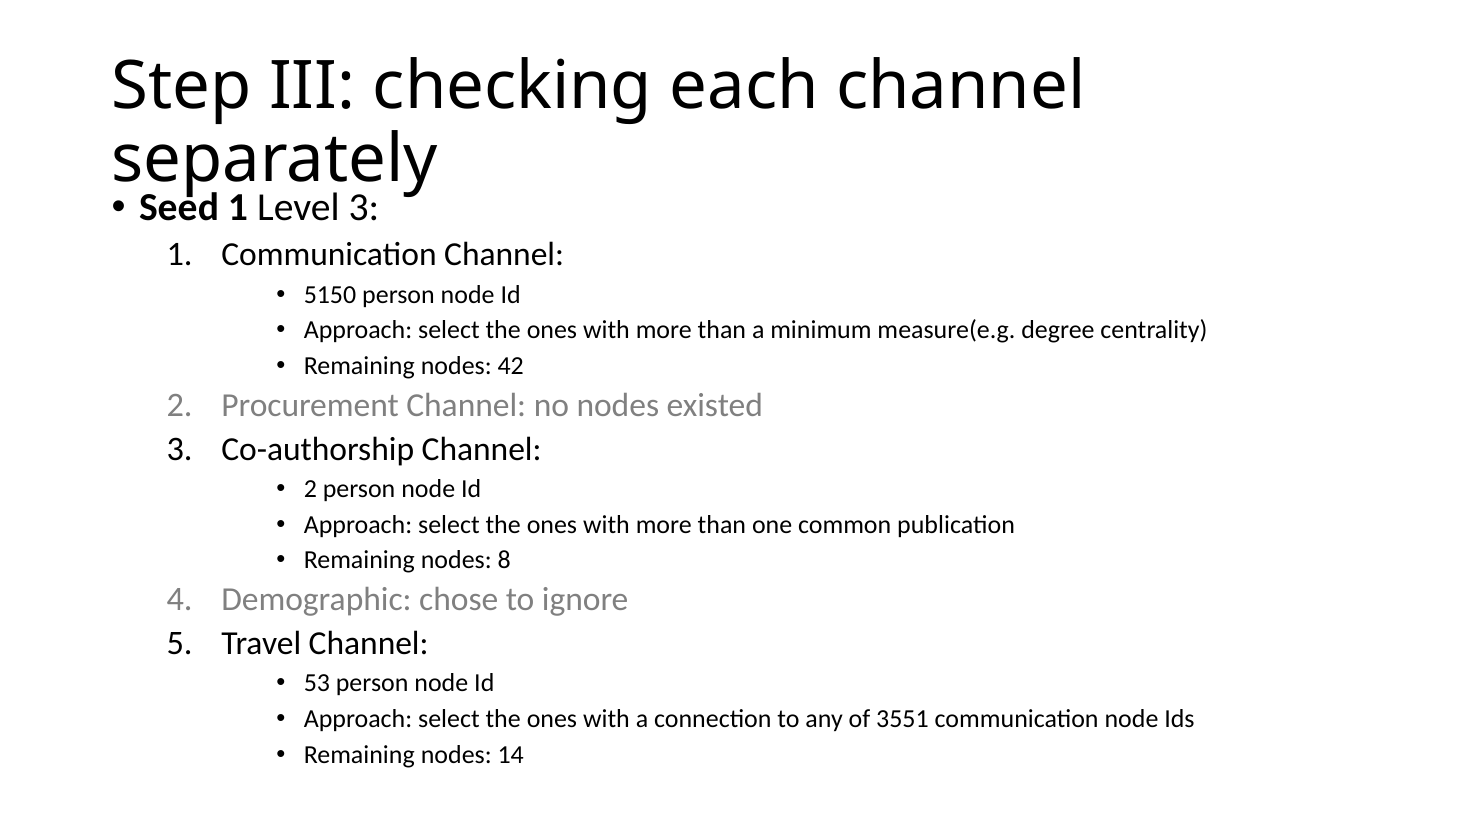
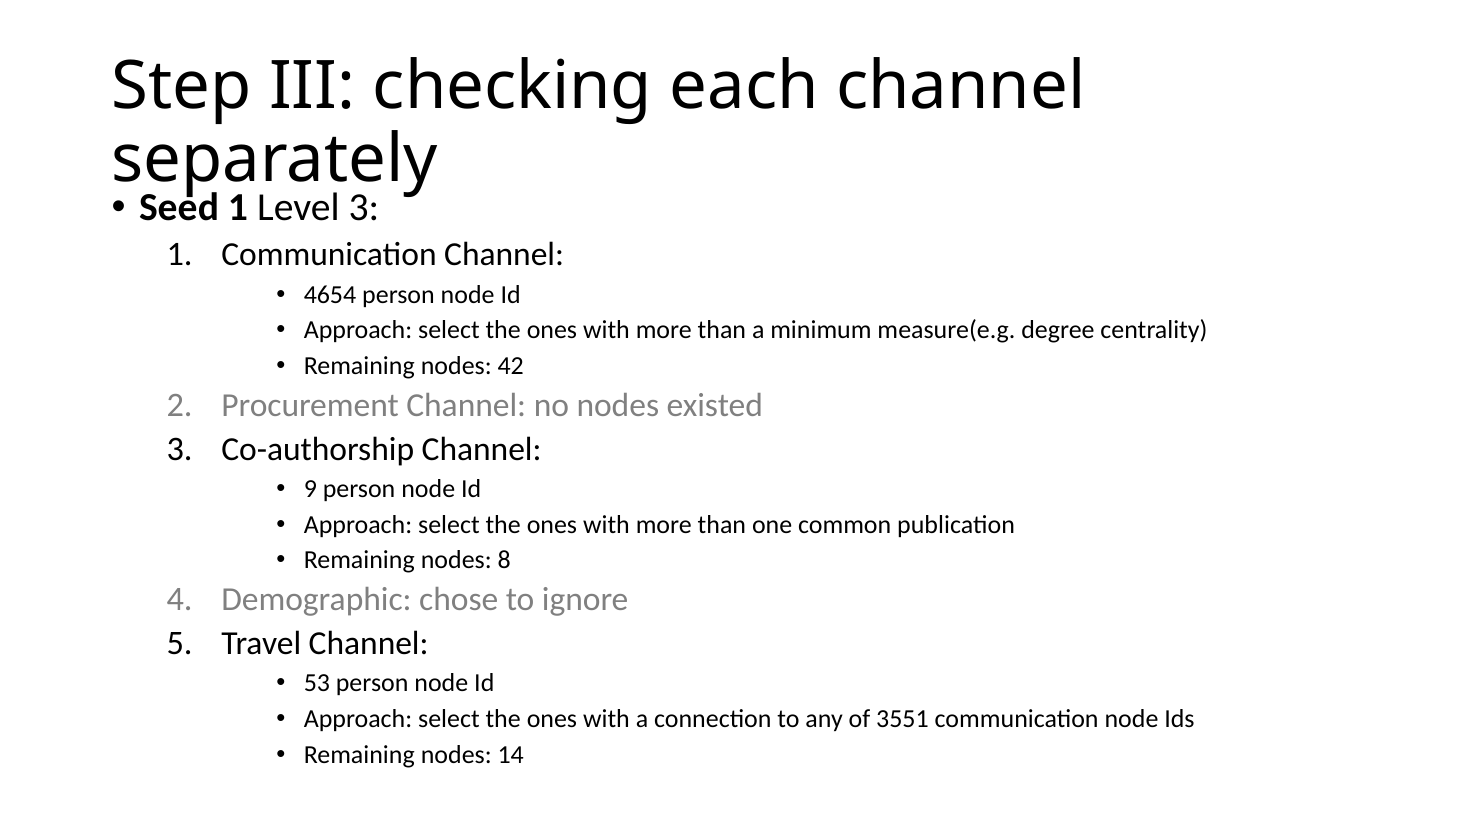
5150: 5150 -> 4654
2 at (310, 489): 2 -> 9
